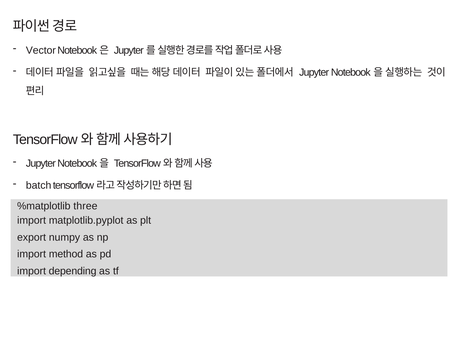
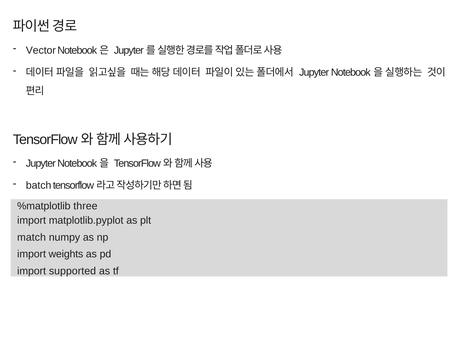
export: export -> match
method: method -> weights
depending: depending -> supported
